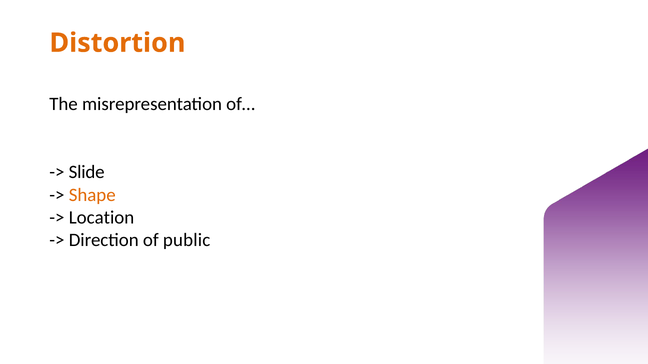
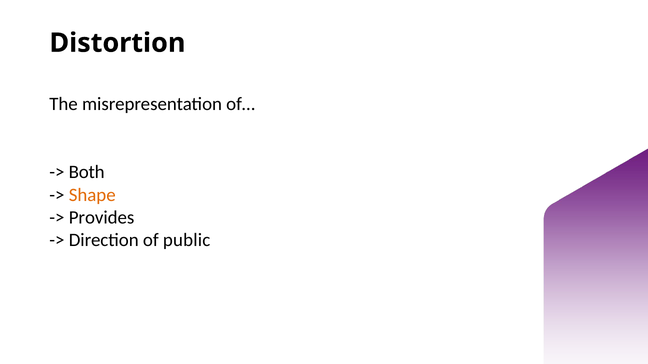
Distortion colour: orange -> black
Slide: Slide -> Both
Location: Location -> Provides
